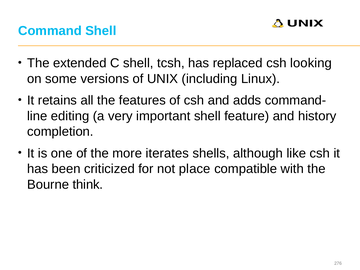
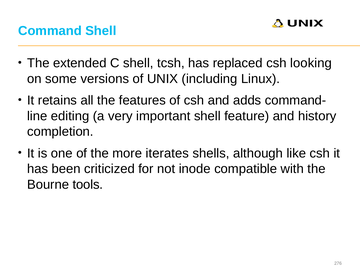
place: place -> inode
think: think -> tools
